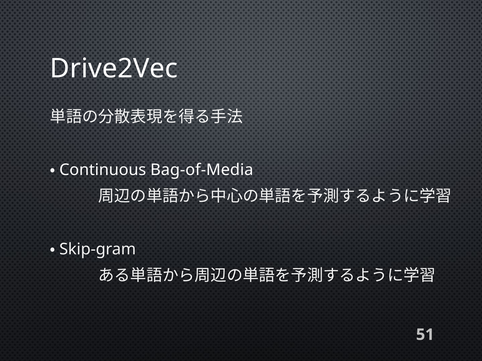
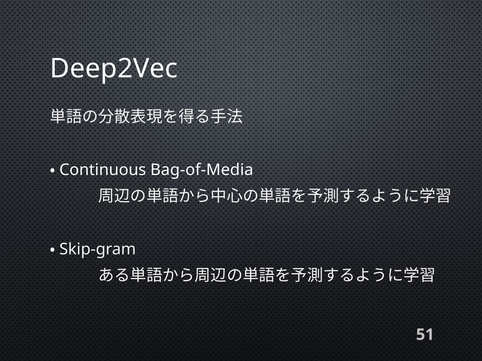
Drive2Vec: Drive2Vec -> Deep2Vec
